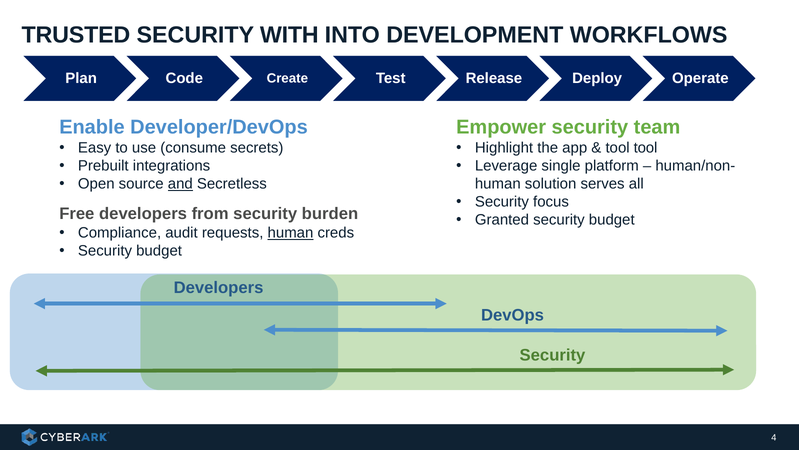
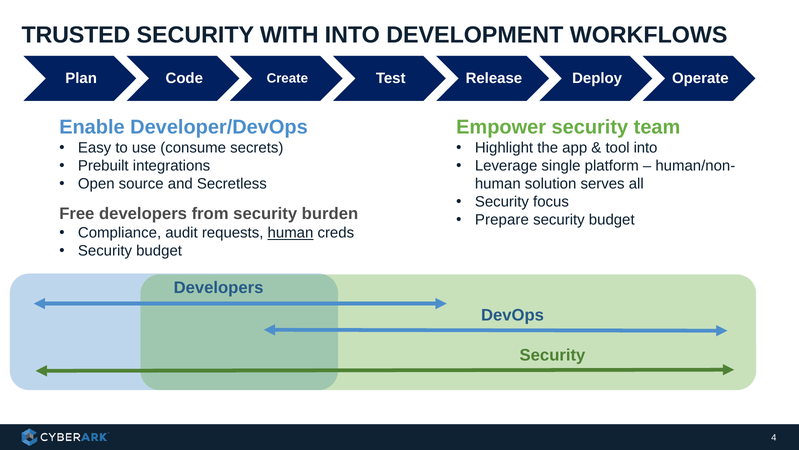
tool tool: tool -> into
and underline: present -> none
Granted: Granted -> Prepare
